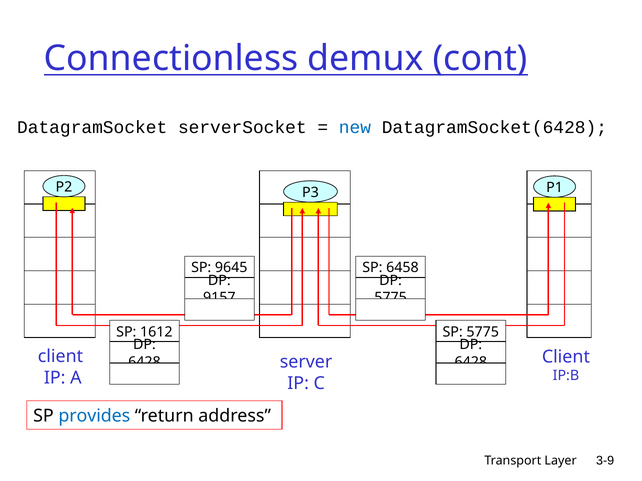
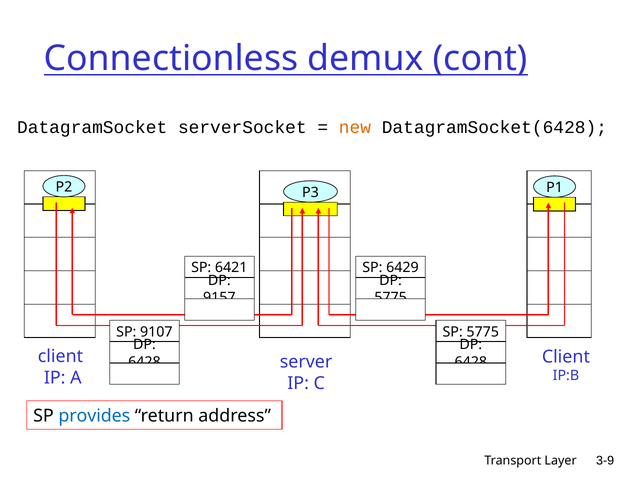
new colour: blue -> orange
9645: 9645 -> 6421
6458: 6458 -> 6429
1612: 1612 -> 9107
